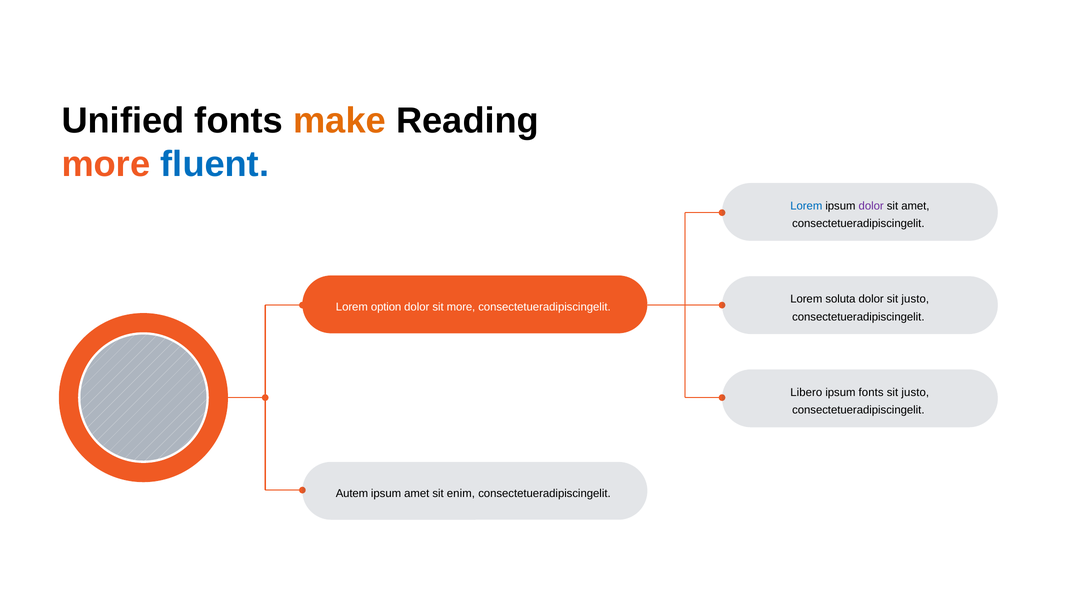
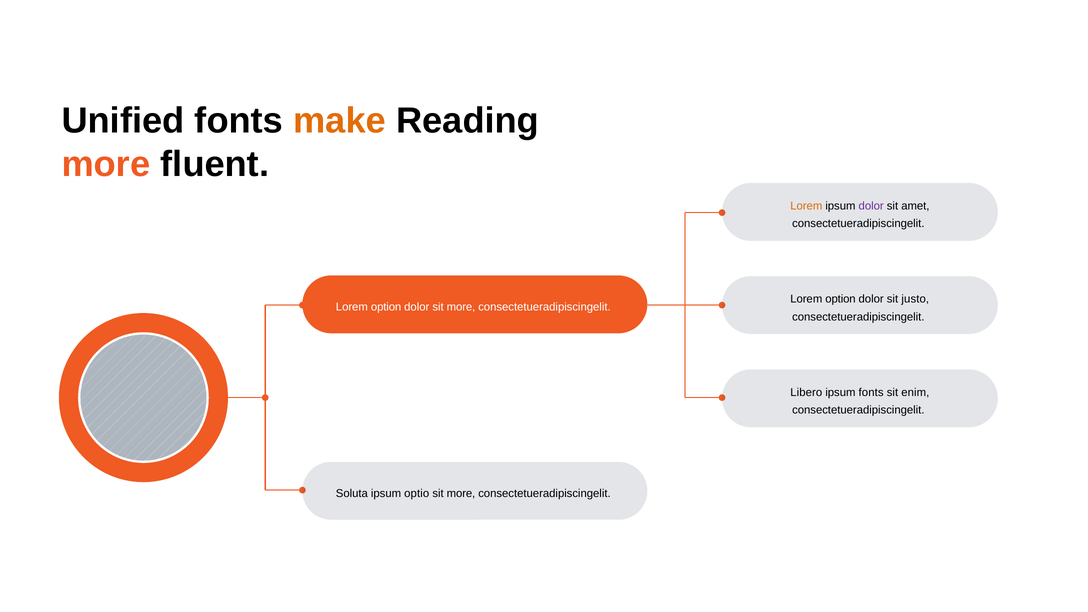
fluent colour: blue -> black
Lorem at (806, 206) colour: blue -> orange
soluta at (840, 299): soluta -> option
justo at (915, 392): justo -> enim
Autem: Autem -> Soluta
ipsum amet: amet -> optio
enim at (461, 494): enim -> more
